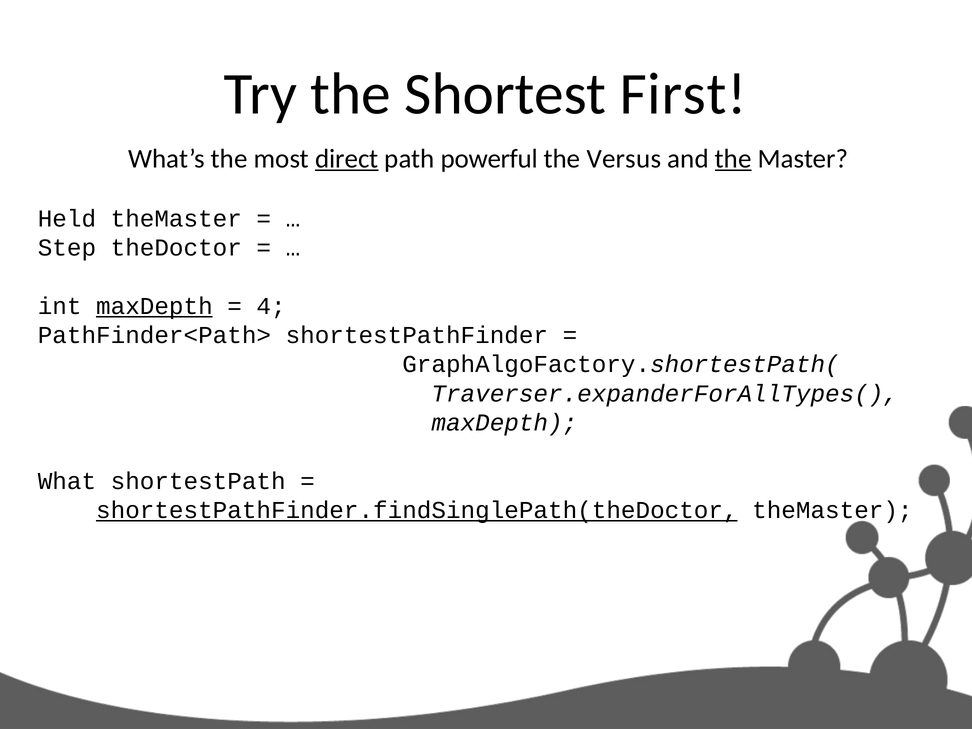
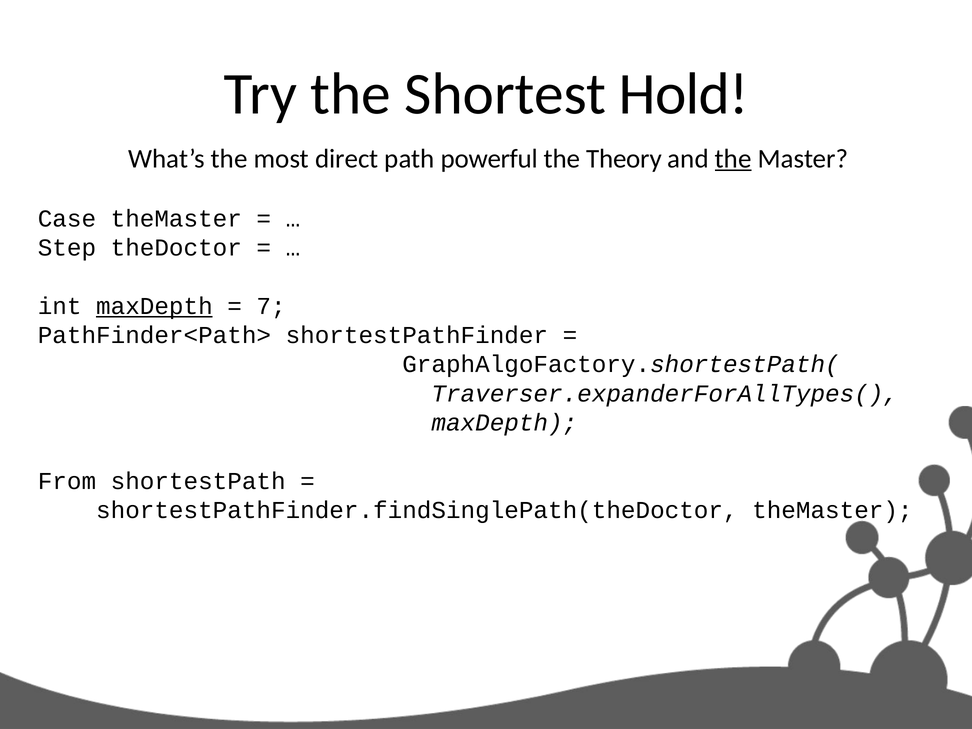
First: First -> Hold
direct underline: present -> none
Versus: Versus -> Theory
Held: Held -> Case
4: 4 -> 7
What: What -> From
shortestPathFinder.findSinglePath(theDoctor underline: present -> none
